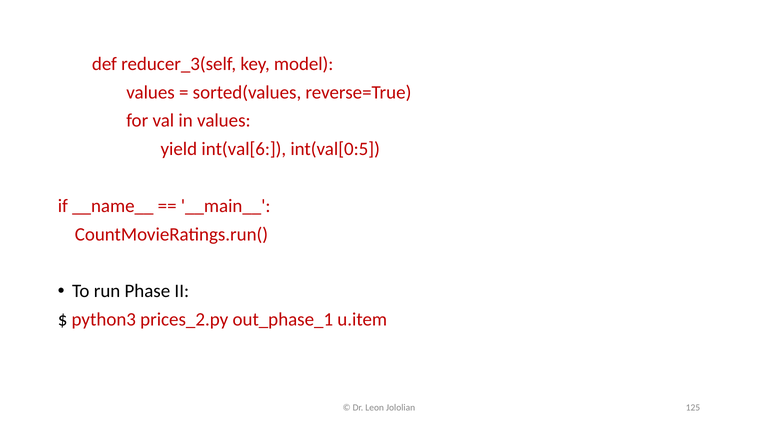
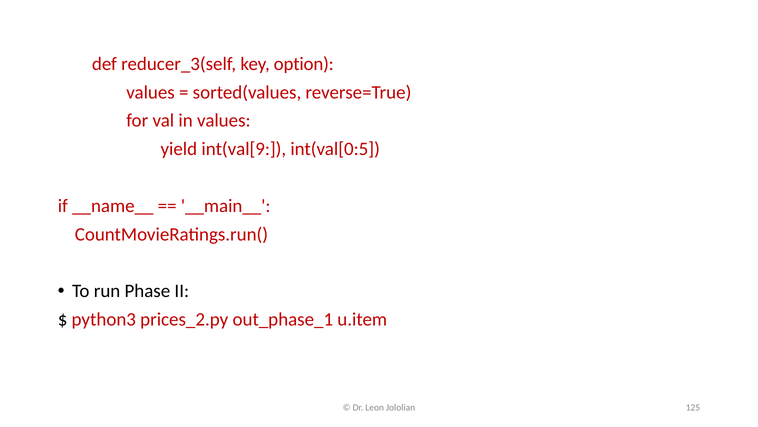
model: model -> option
int(val[6: int(val[6 -> int(val[9
